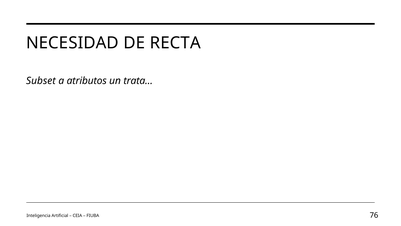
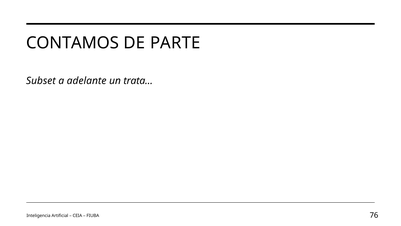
NECESIDAD: NECESIDAD -> CONTAMOS
RECTA: RECTA -> PARTE
atributos: atributos -> adelante
